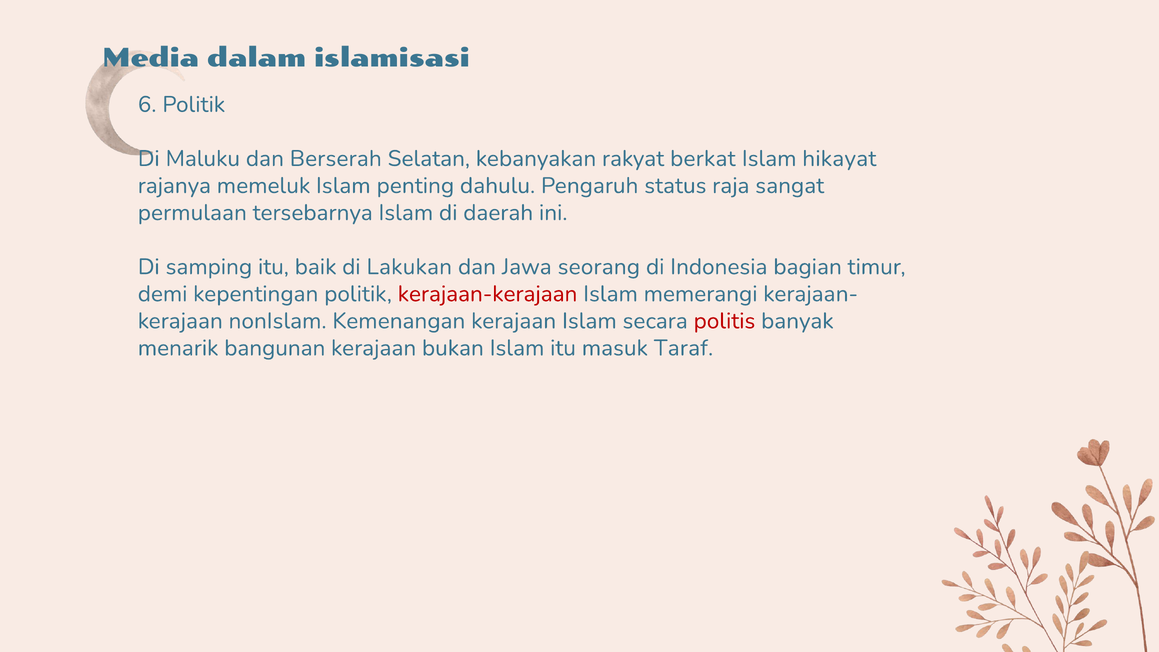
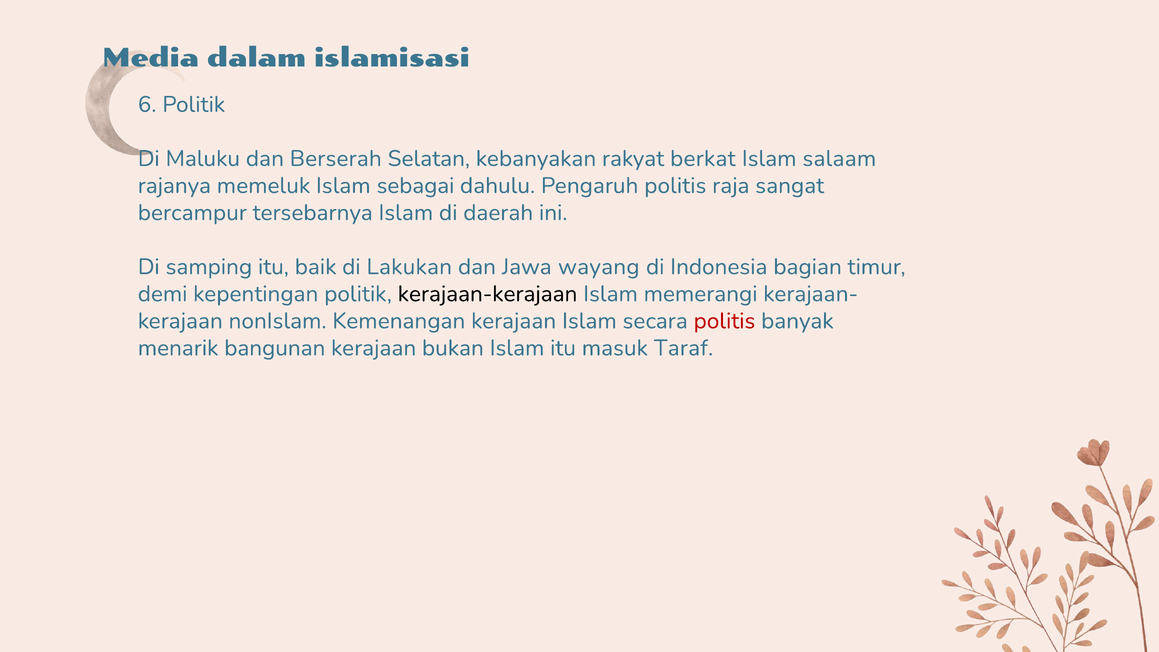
hikayat: hikayat -> salaam
penting: penting -> sebagai
Pengaruh status: status -> politis
permulaan: permulaan -> bercampur
seorang: seorang -> wayang
kerajaan-kerajaan colour: red -> black
